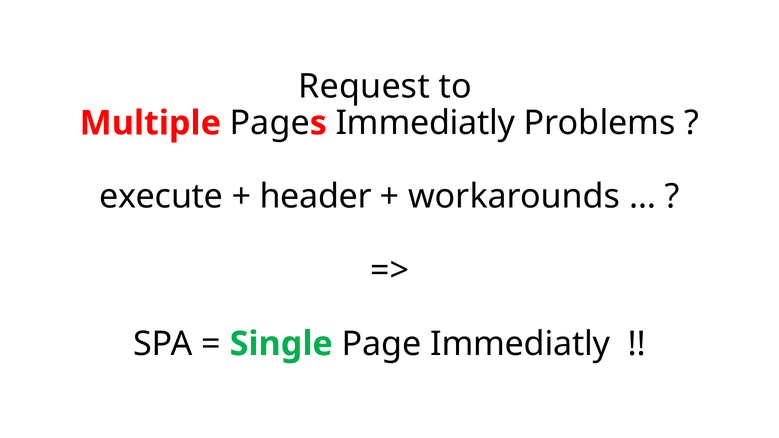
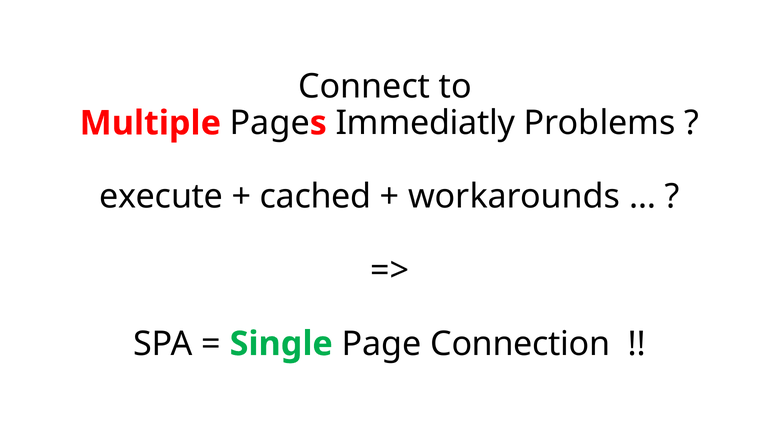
Request: Request -> Connect
header: header -> cached
Page Immediatly: Immediatly -> Connection
